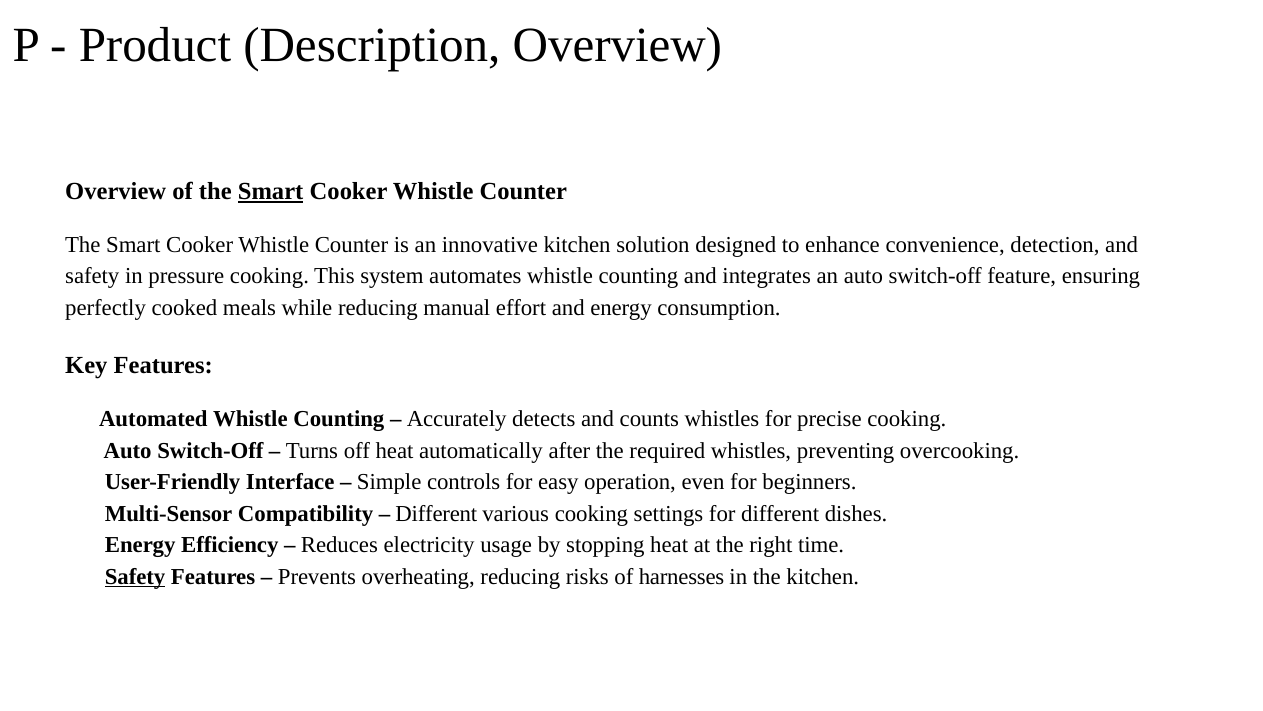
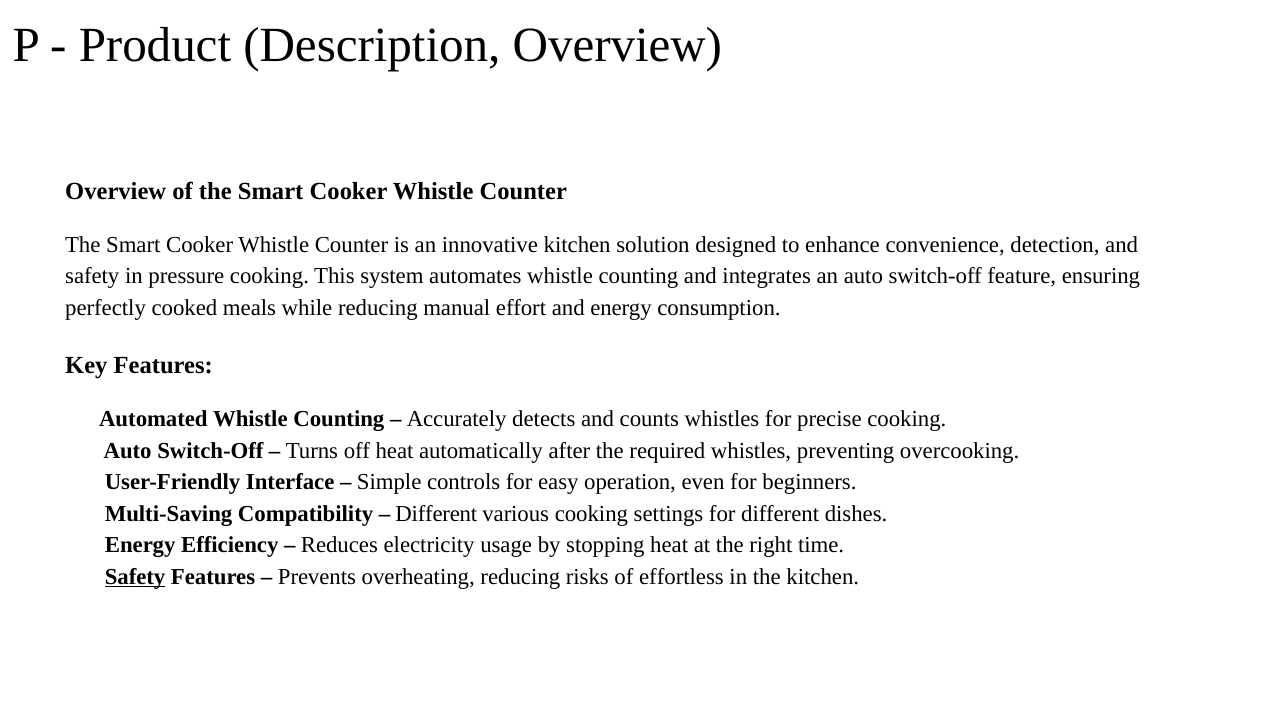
Smart at (271, 191) underline: present -> none
Multi-Sensor: Multi-Sensor -> Multi-Saving
harnesses: harnesses -> effortless
